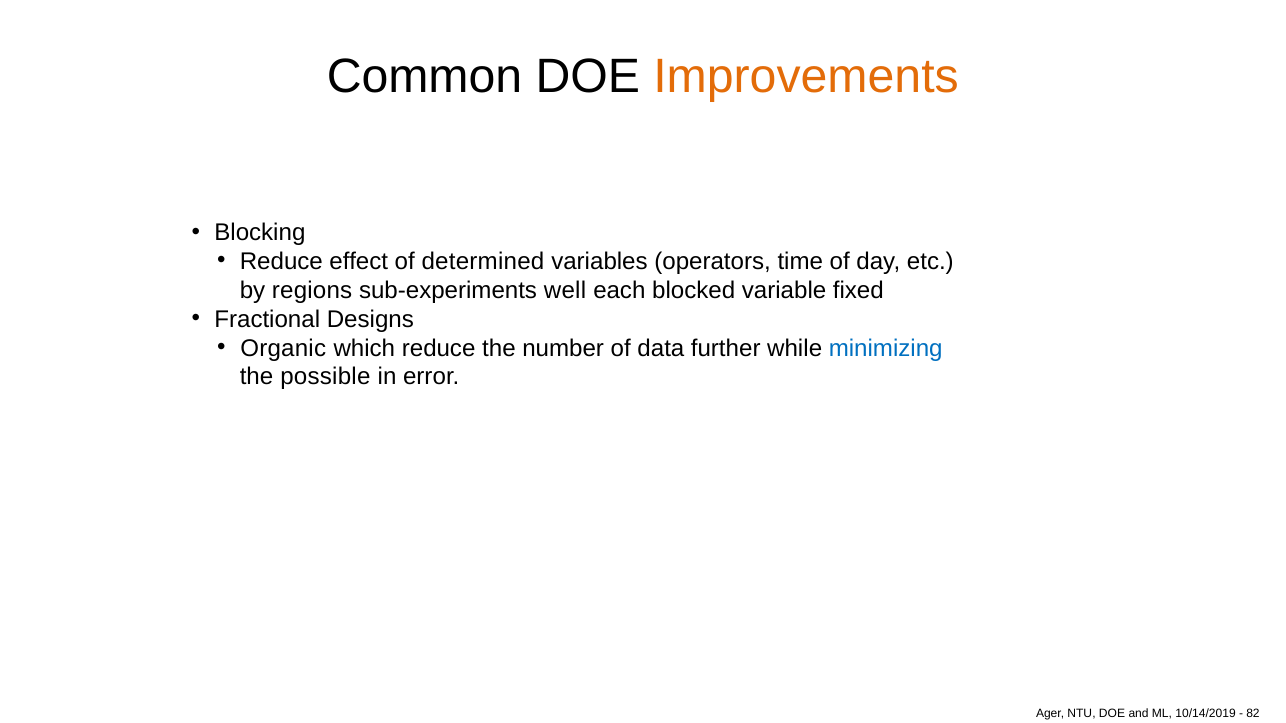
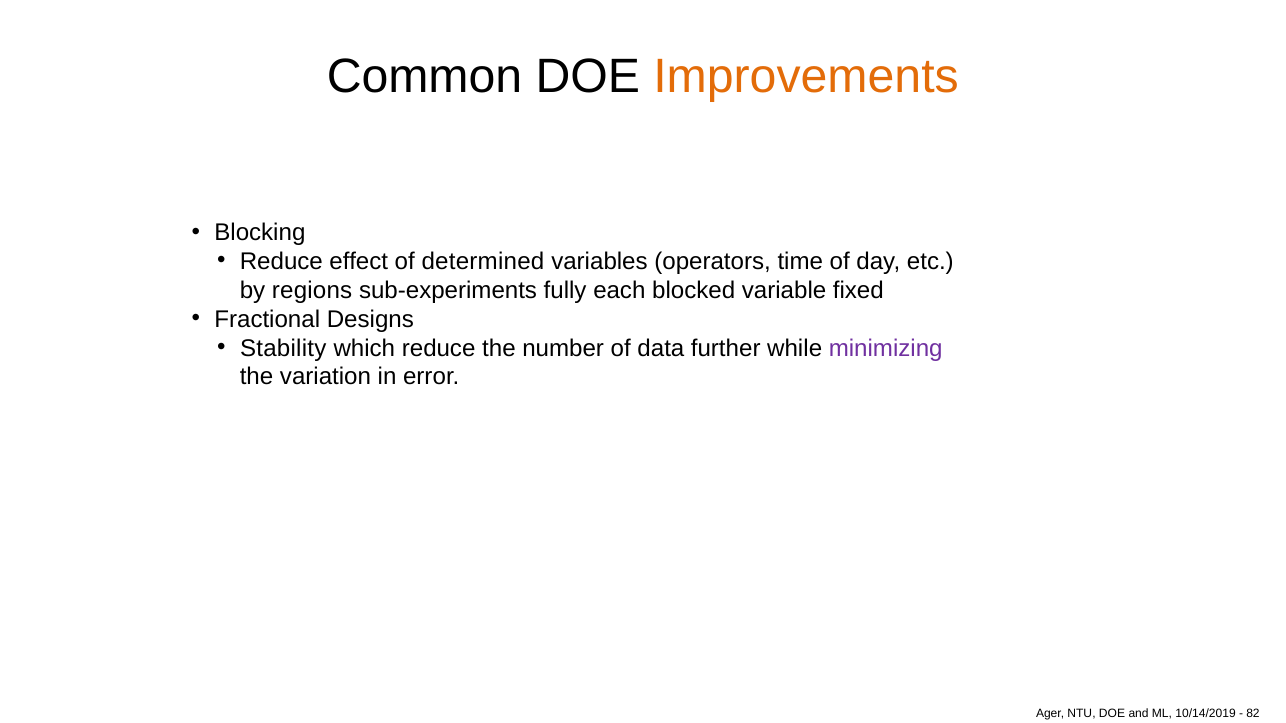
well: well -> fully
Organic: Organic -> Stability
minimizing colour: blue -> purple
possible: possible -> variation
